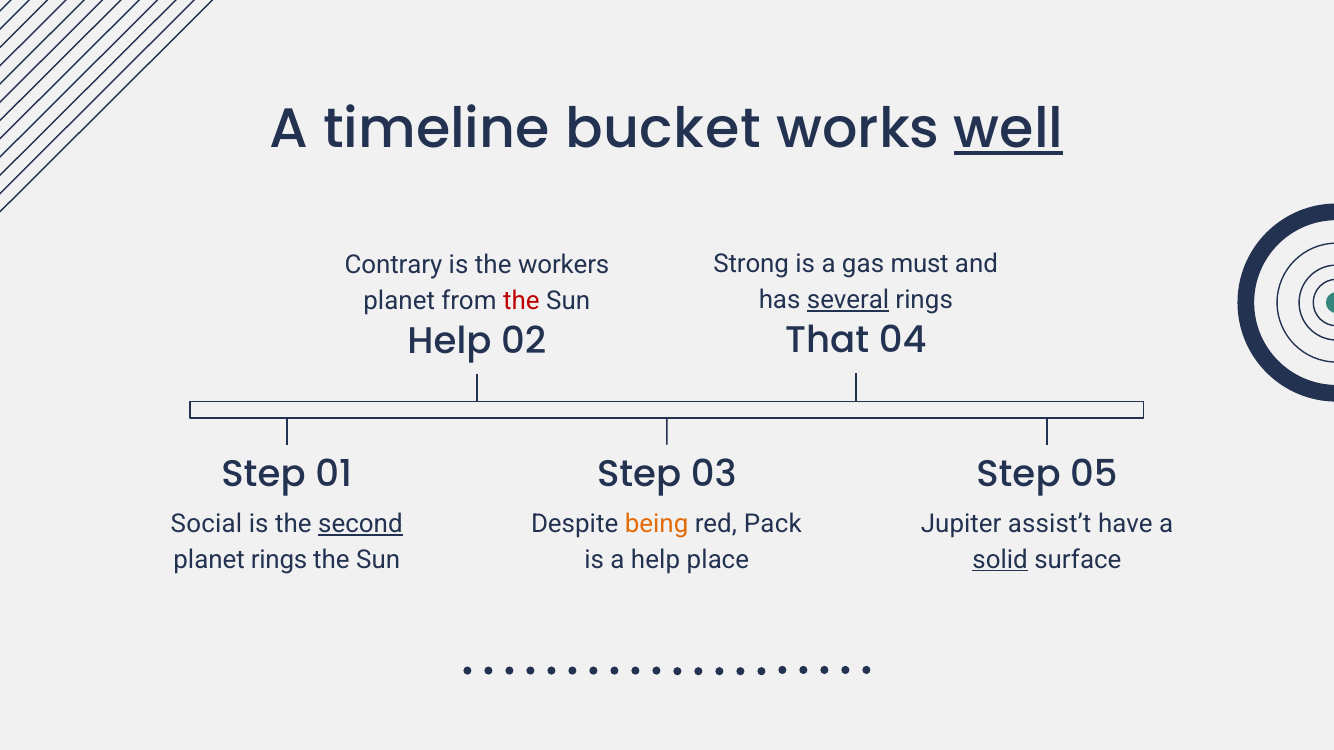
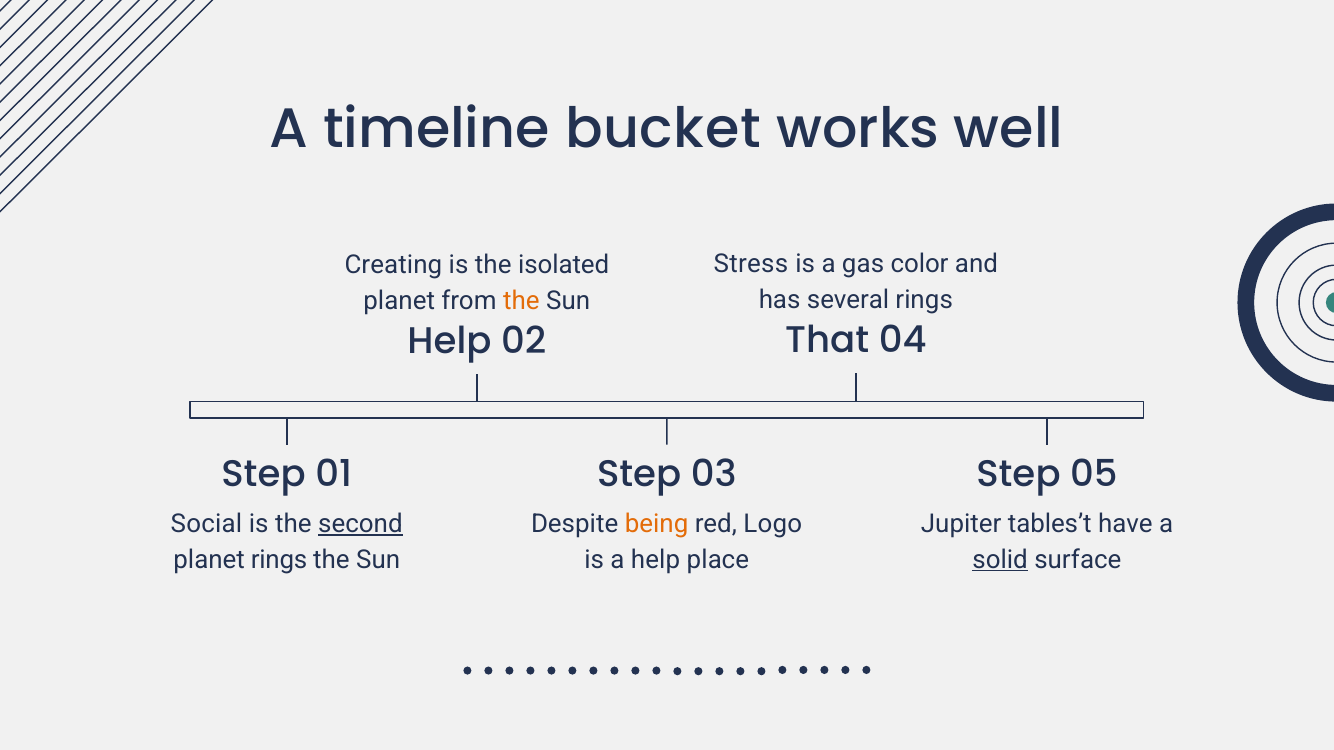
well underline: present -> none
Strong: Strong -> Stress
must: must -> color
Contrary: Contrary -> Creating
workers: workers -> isolated
several underline: present -> none
the at (521, 301) colour: red -> orange
Pack: Pack -> Logo
assist’t: assist’t -> tables’t
